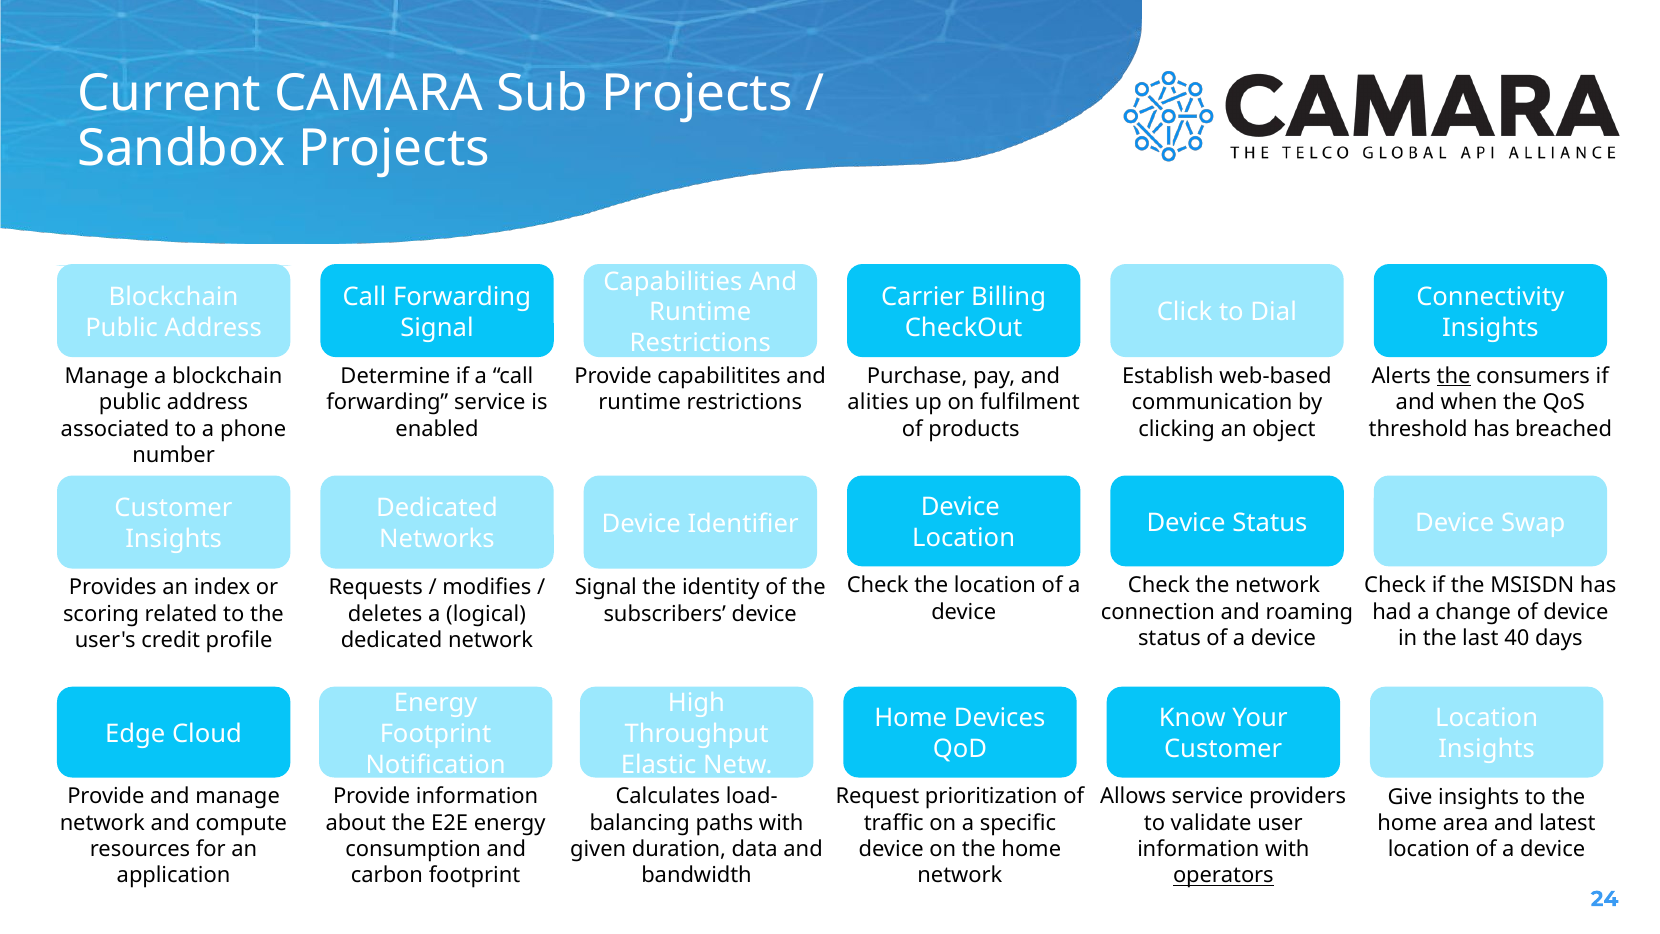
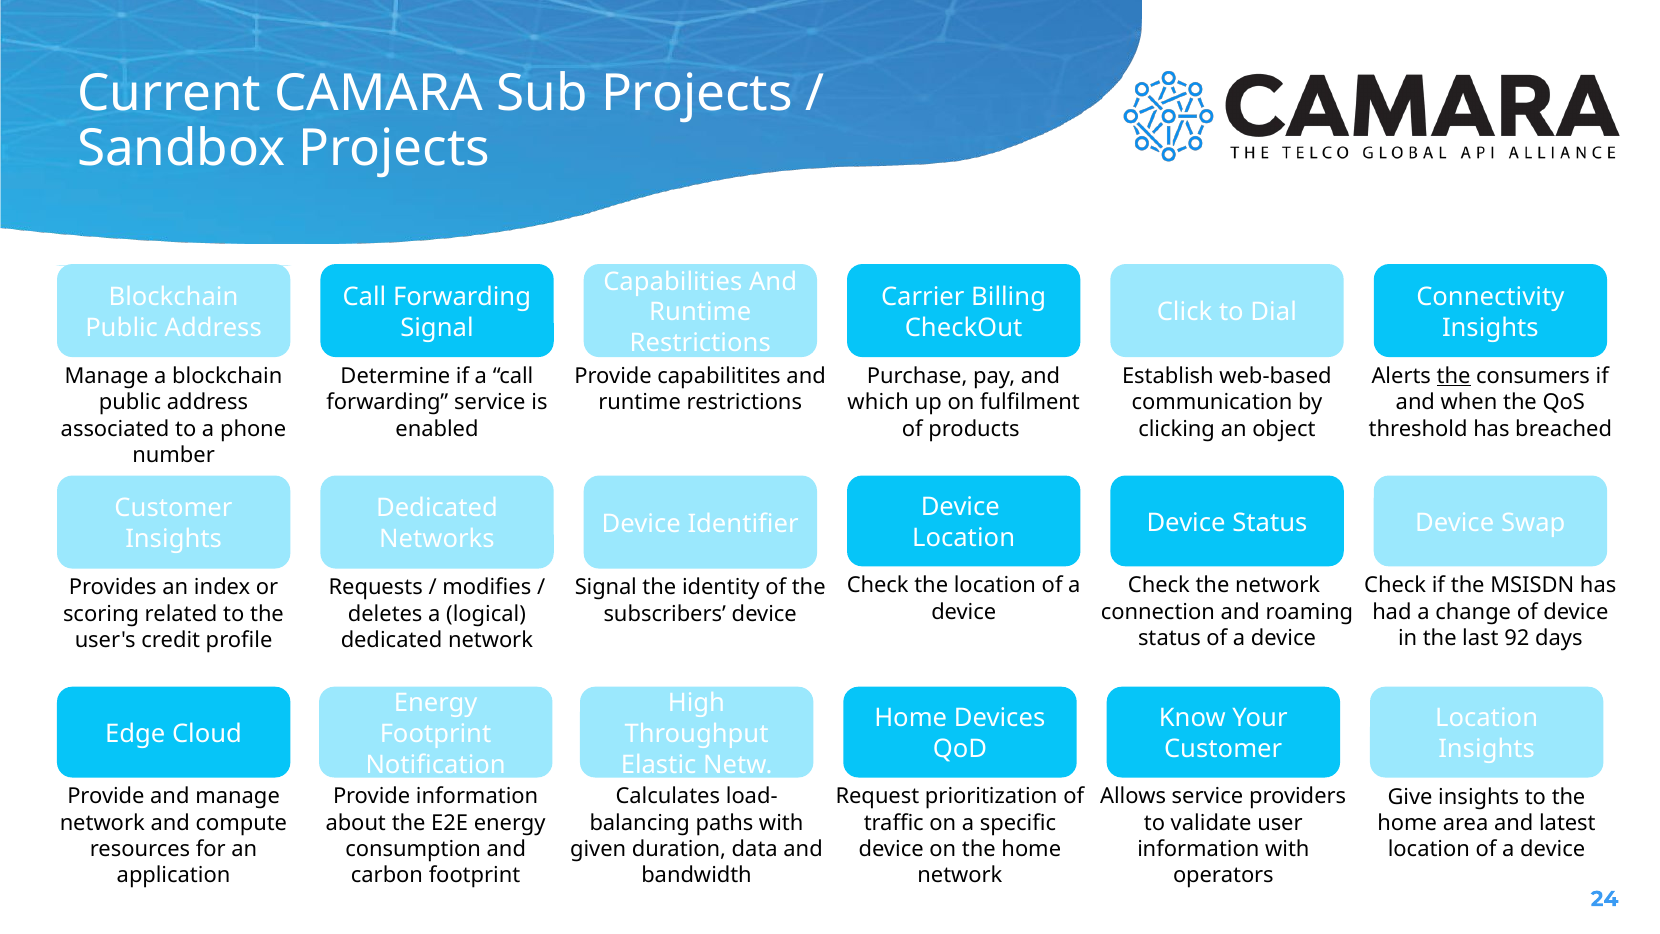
alities: alities -> which
40: 40 -> 92
operators underline: present -> none
